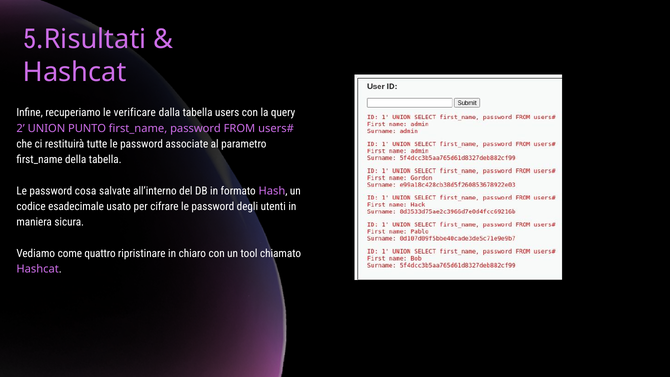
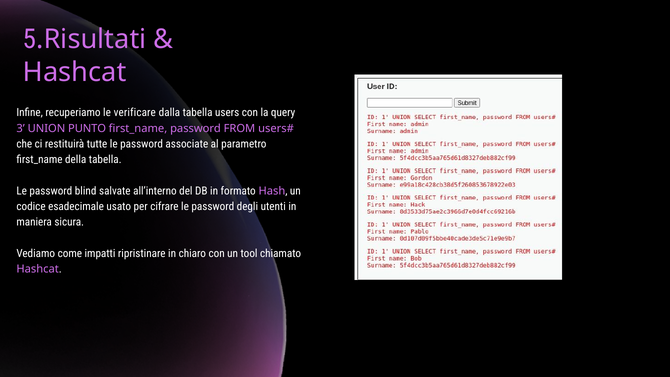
2: 2 -> 3
cosa: cosa -> blind
quattro: quattro -> impatti
